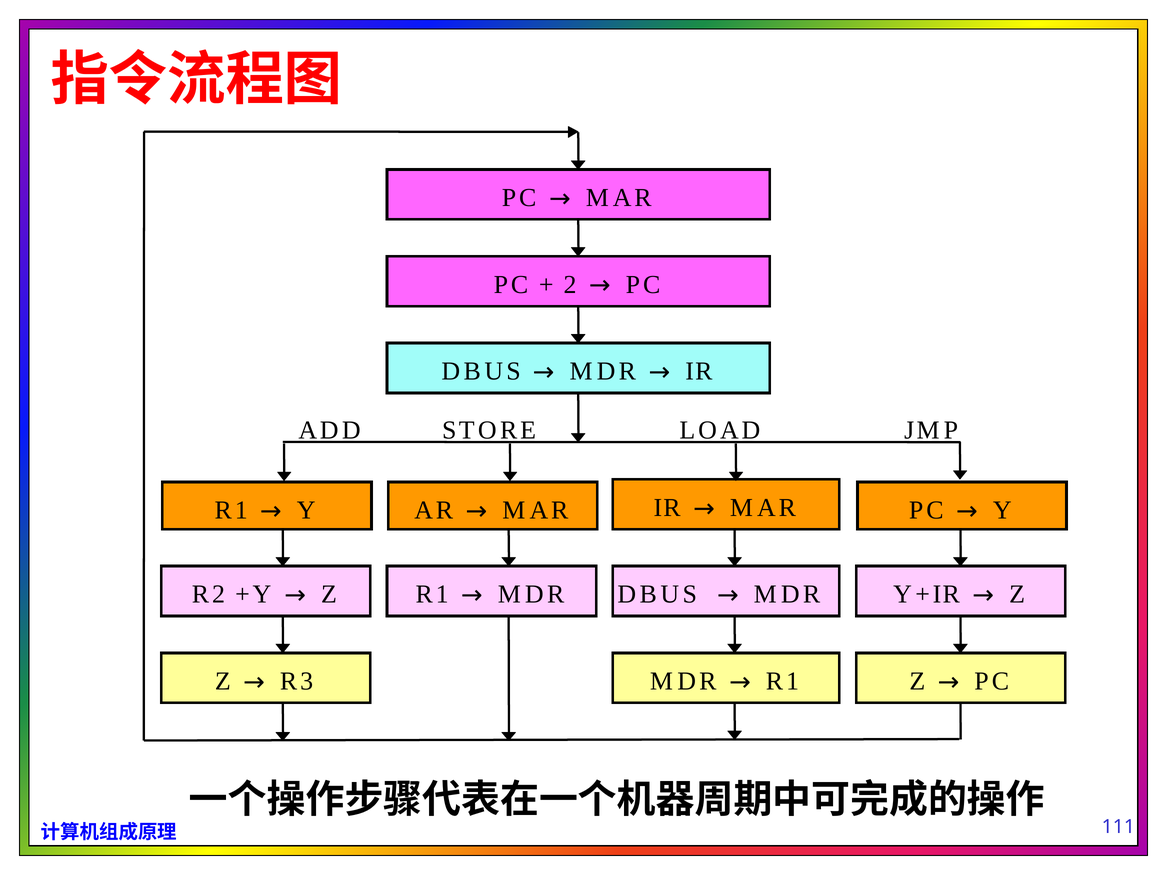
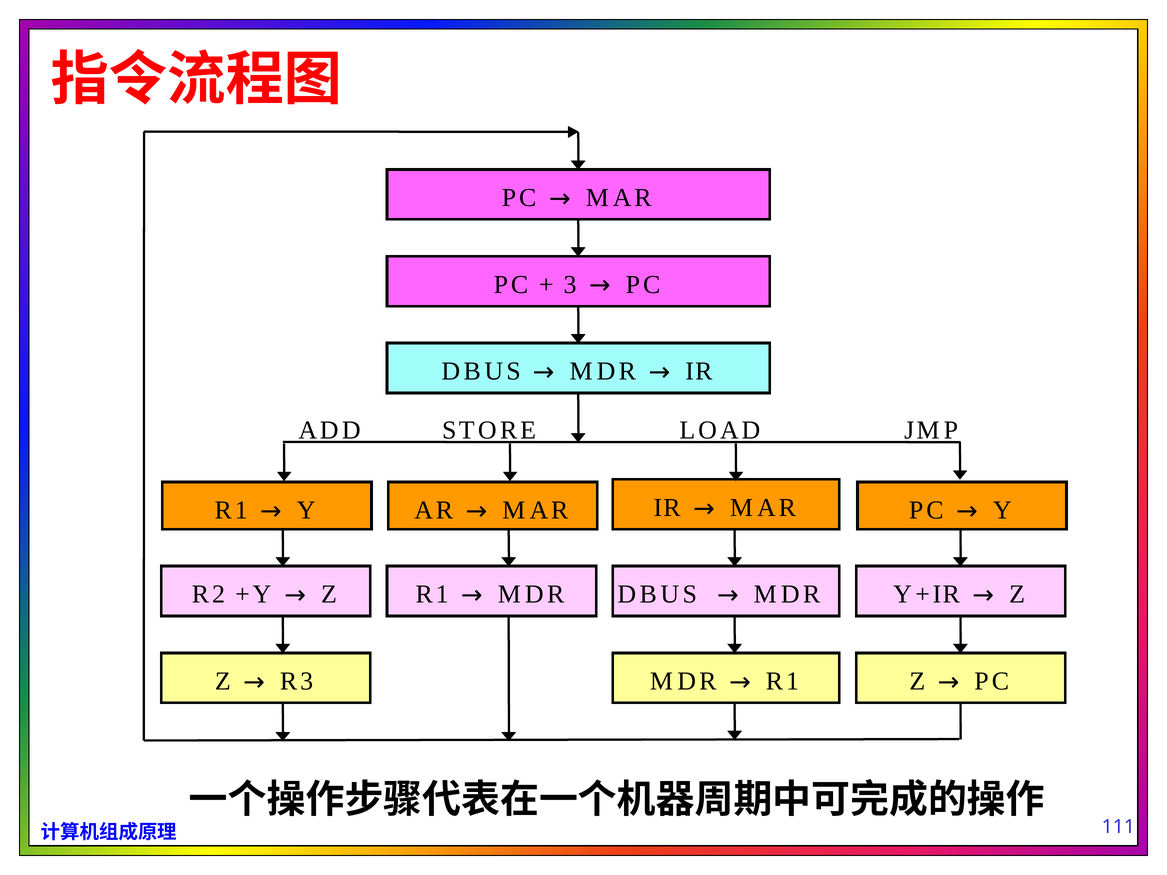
2: 2 -> 3
